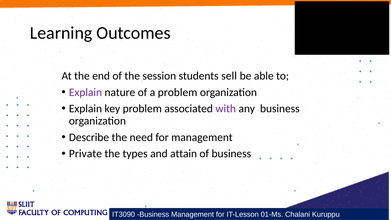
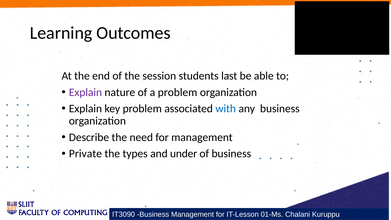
sell: sell -> last
with colour: purple -> blue
attain: attain -> under
